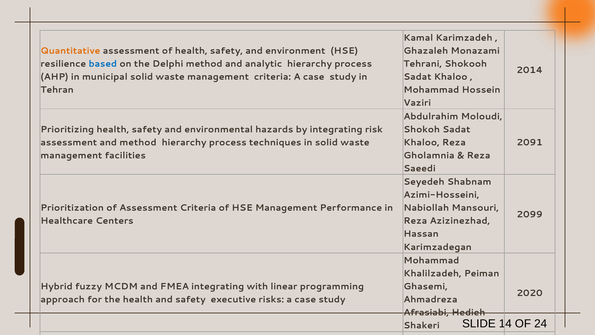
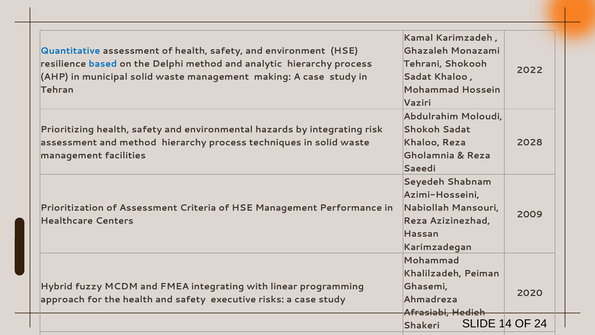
Quantitative colour: orange -> blue
2014: 2014 -> 2022
management criteria: criteria -> making
2091: 2091 -> 2028
2099: 2099 -> 2009
